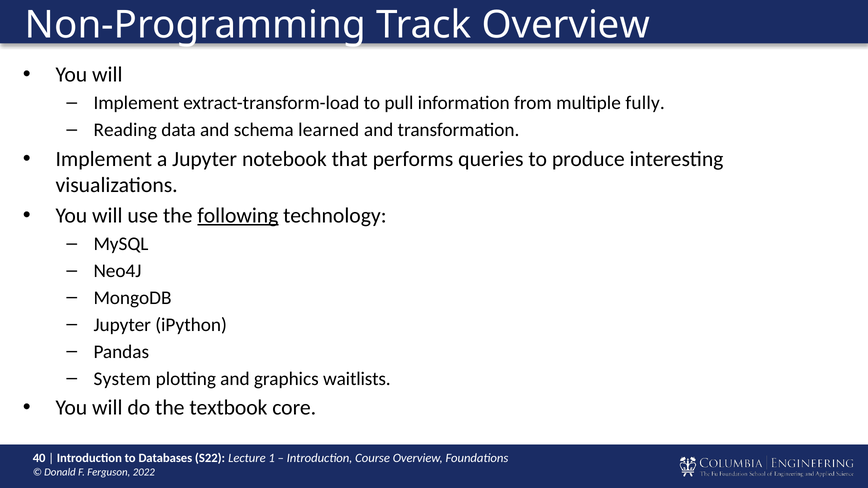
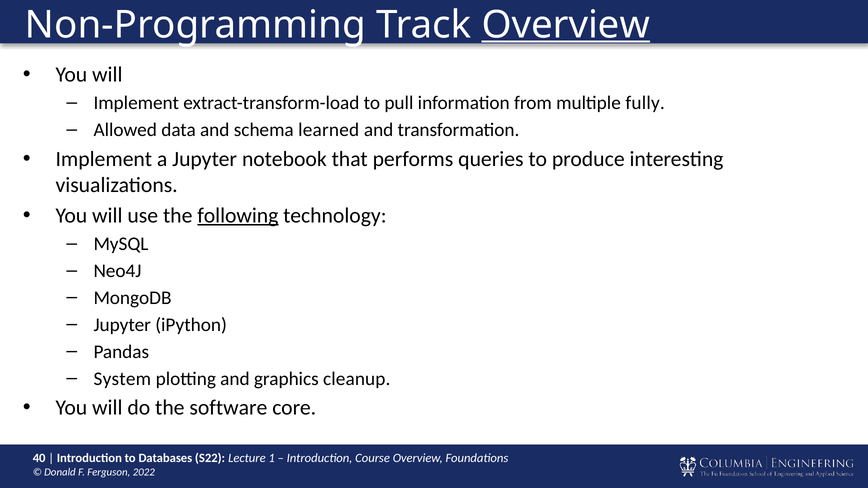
Overview at (566, 25) underline: none -> present
Reading: Reading -> Allowed
waitlists: waitlists -> cleanup
textbook: textbook -> software
